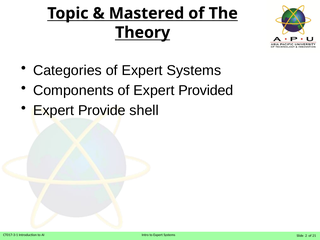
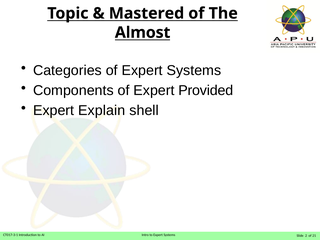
Theory: Theory -> Almost
Provide: Provide -> Explain
